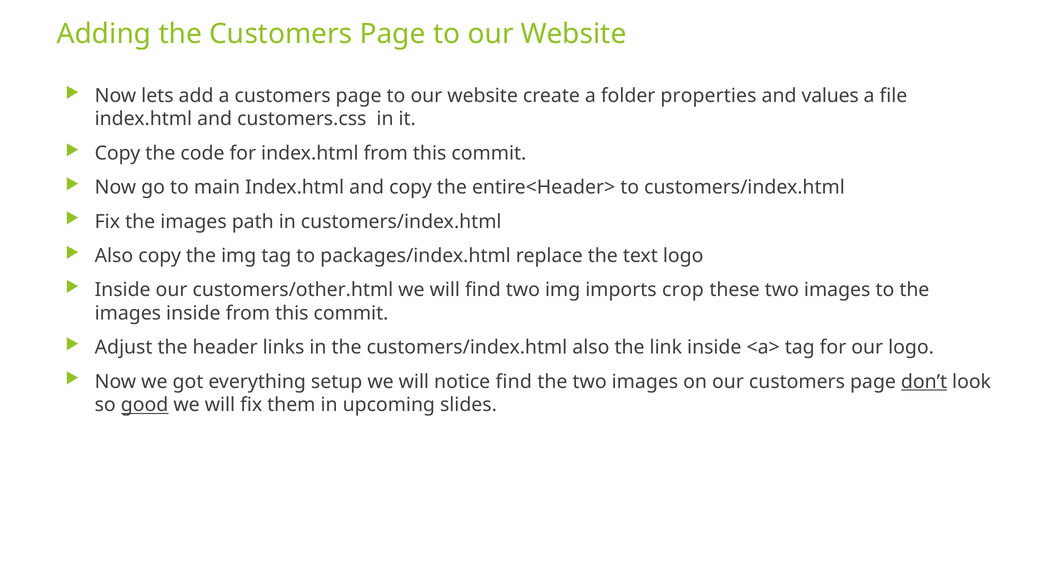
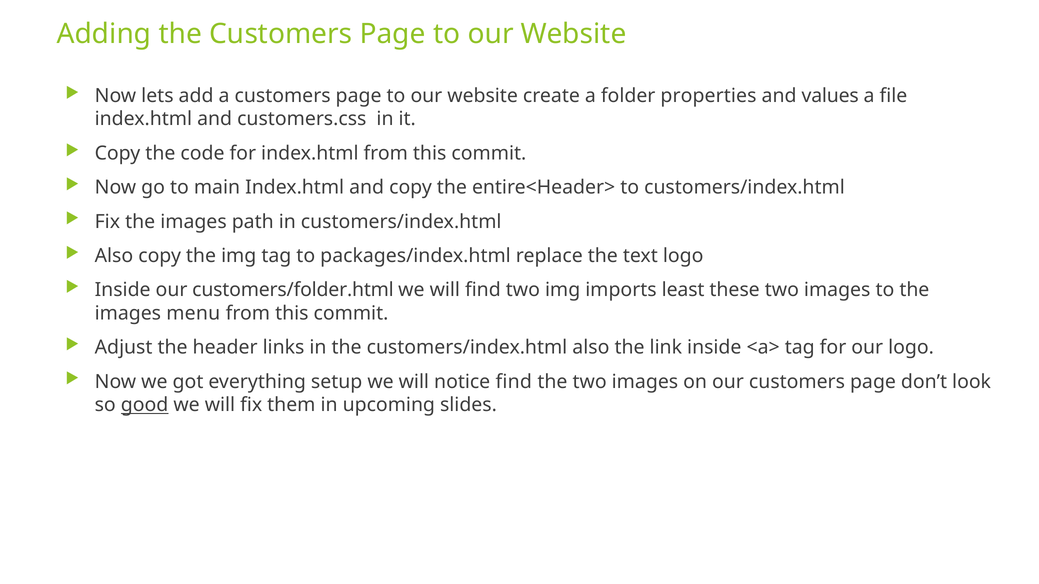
customers/other.html: customers/other.html -> customers/folder.html
crop: crop -> least
images inside: inside -> menu
don’t underline: present -> none
